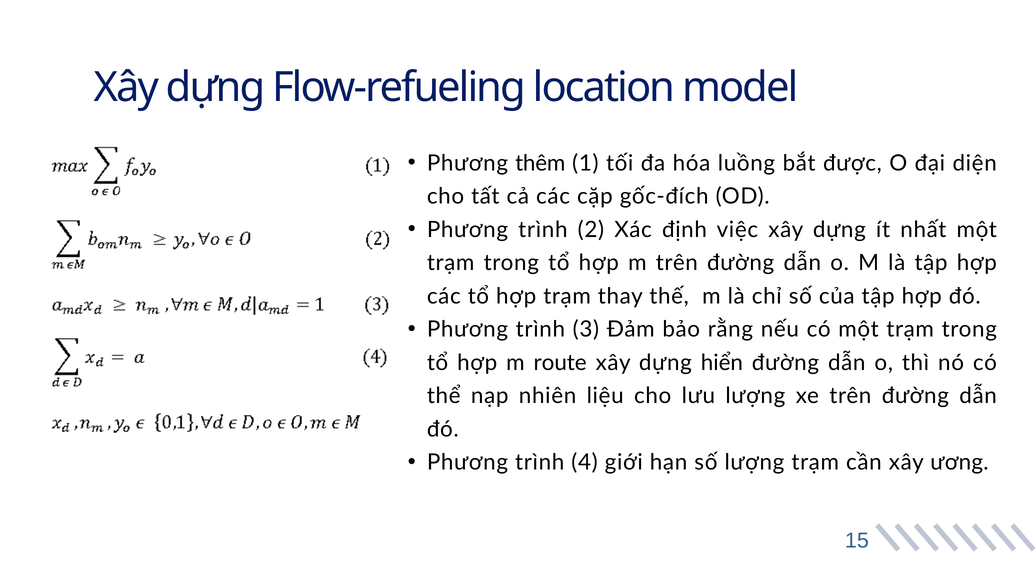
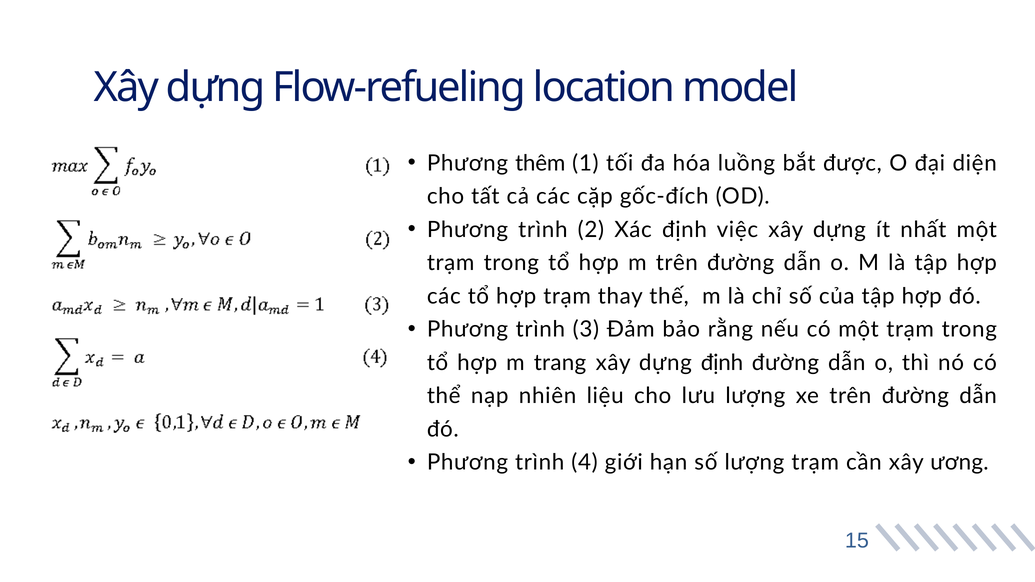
route: route -> trang
dựng hiển: hiển -> định
